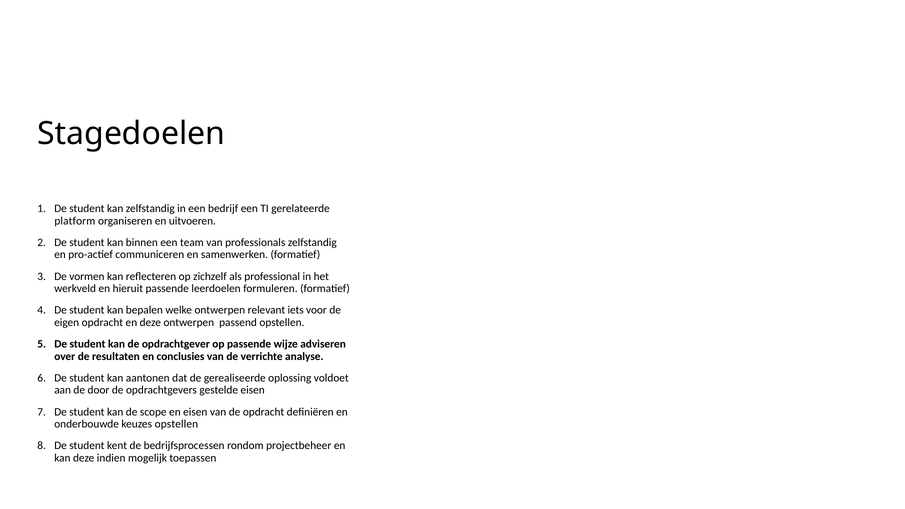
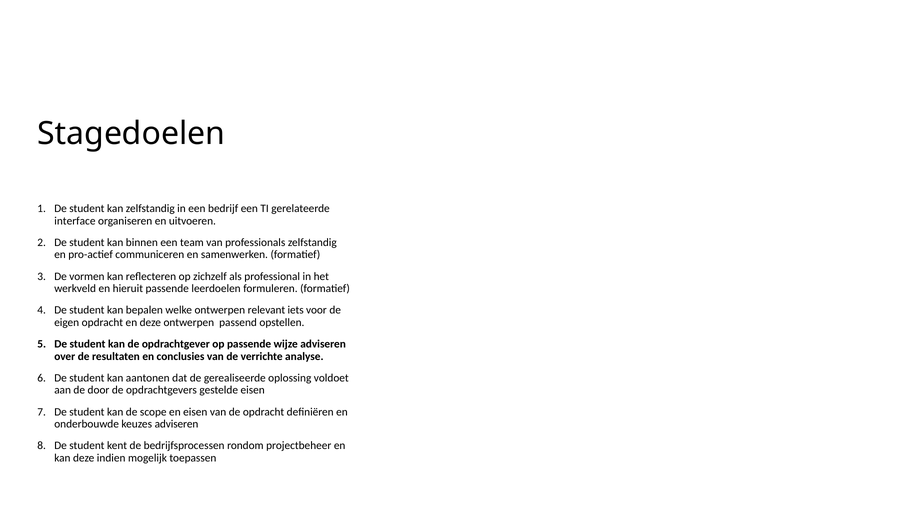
platform: platform -> interface
keuzes opstellen: opstellen -> adviseren
